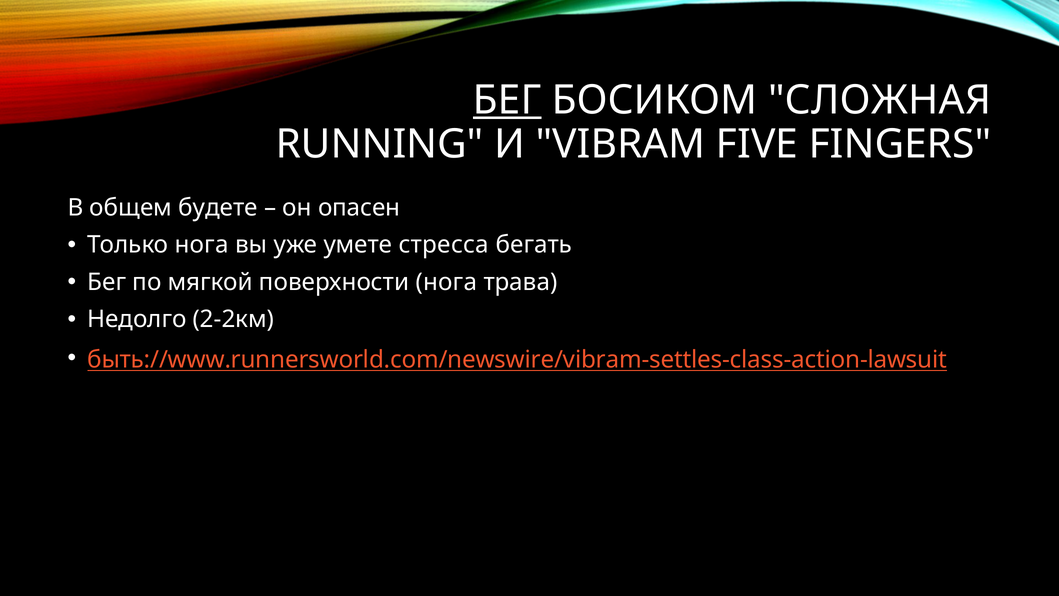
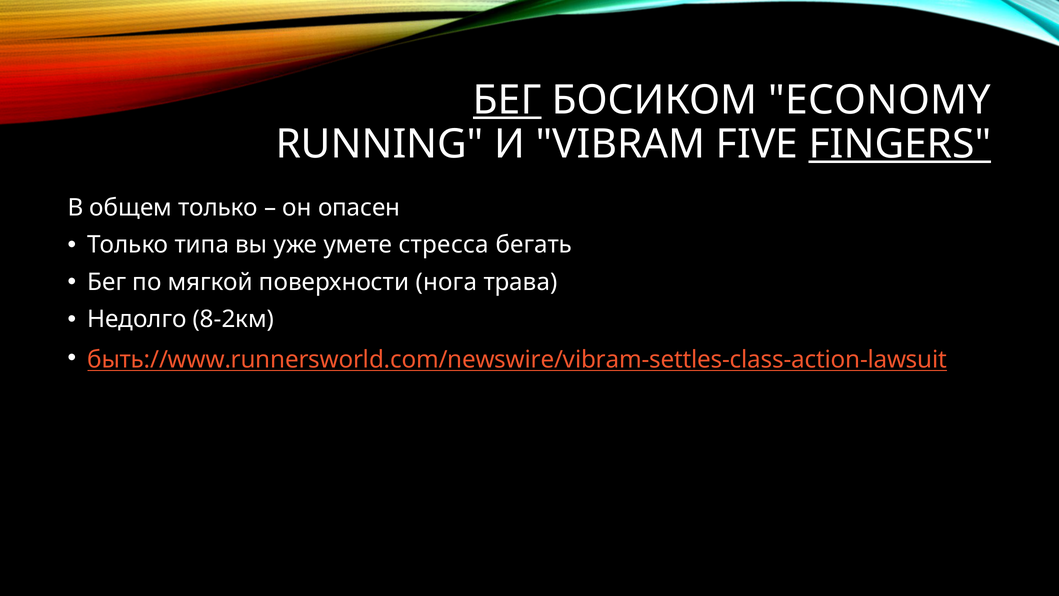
СЛОЖНАЯ: СЛОЖНАЯ -> ECONOMY
FINGERS underline: none -> present
общем будете: будете -> только
Только нога: нога -> типа
2-2км: 2-2км -> 8-2км
